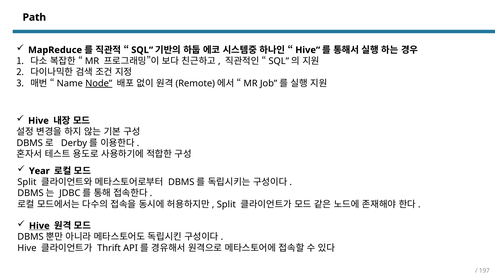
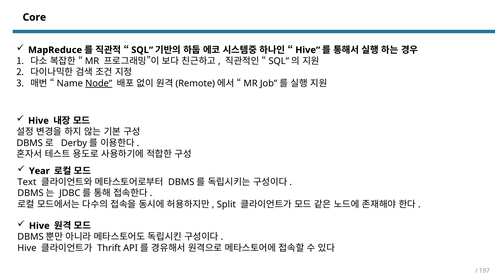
Path: Path -> Core
Split at (27, 182): Split -> Text
Hive at (39, 226) underline: present -> none
